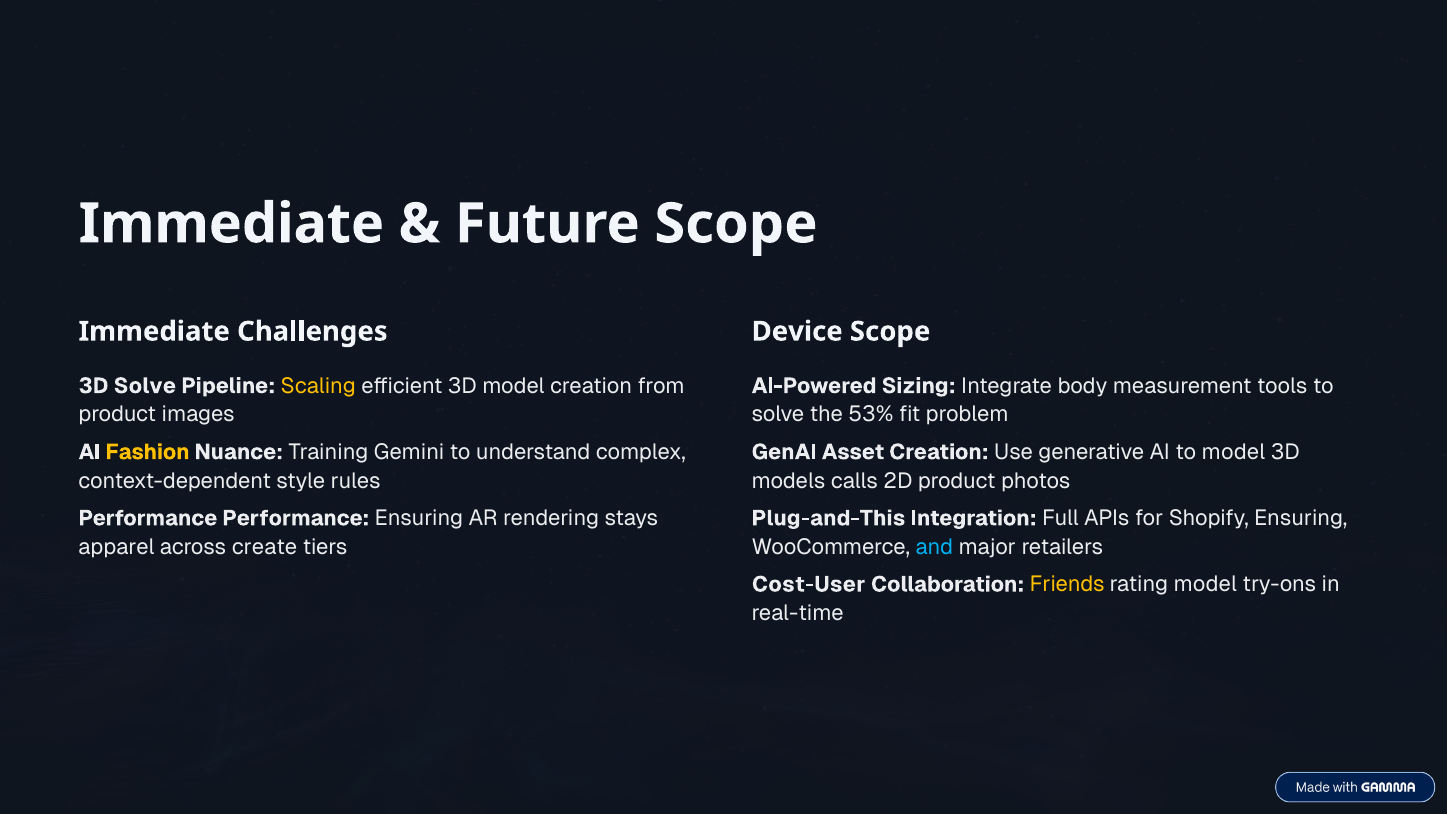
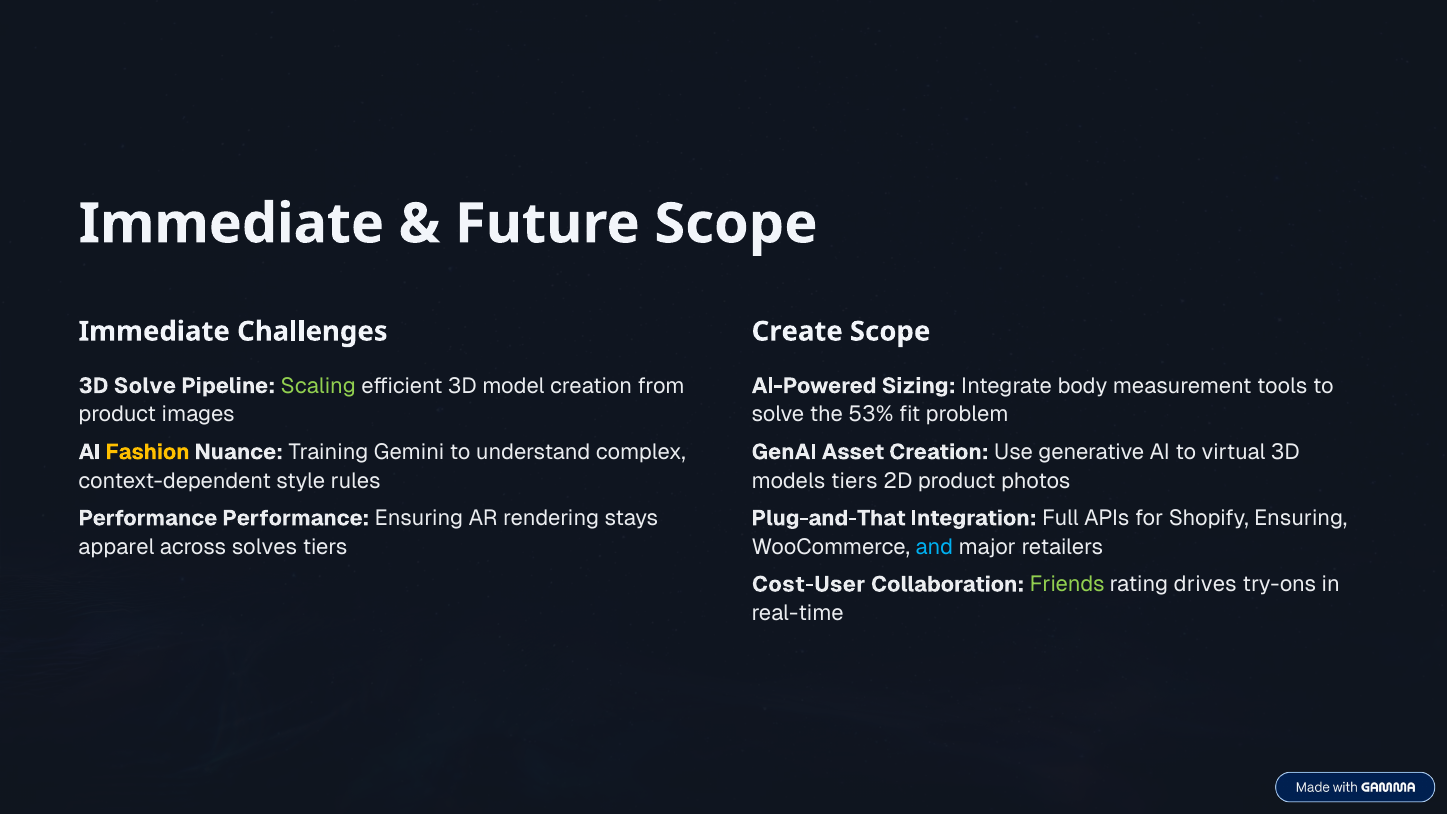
Device: Device -> Create
Scaling colour: yellow -> light green
to model: model -> virtual
models calls: calls -> tiers
Plug-and-This: Plug-and-This -> Plug-and-That
create: create -> solves
Friends colour: yellow -> light green
rating model: model -> drives
